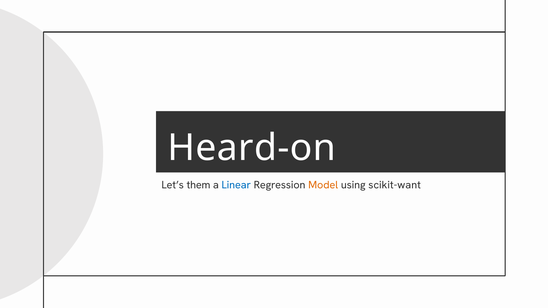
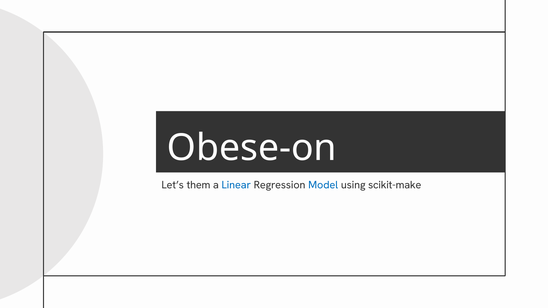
Heard-on: Heard-on -> Obese-on
Model colour: orange -> blue
scikit-want: scikit-want -> scikit-make
